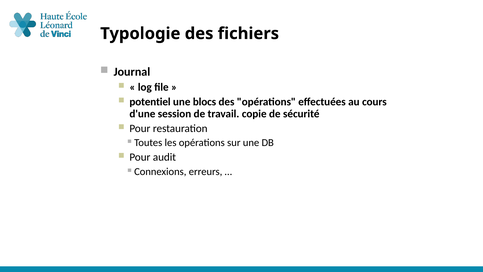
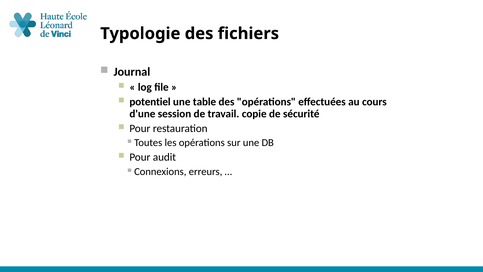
blocs: blocs -> table
